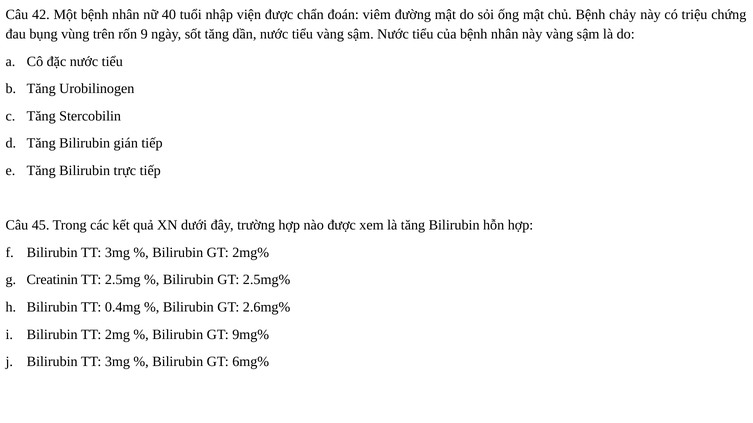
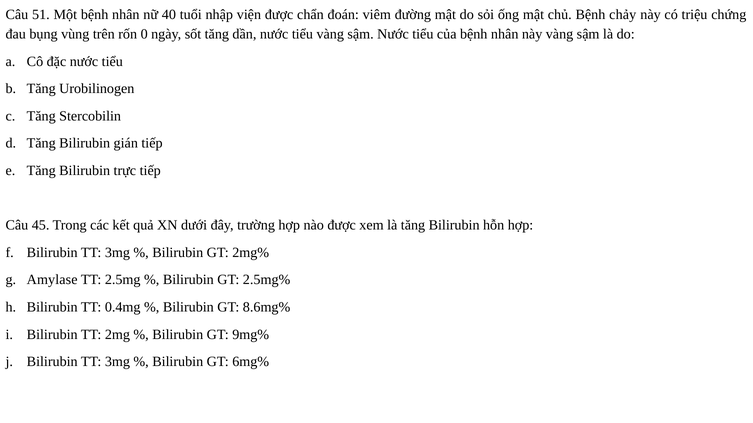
42: 42 -> 51
9: 9 -> 0
Creatinin: Creatinin -> Amylase
2.6mg%: 2.6mg% -> 8.6mg%
